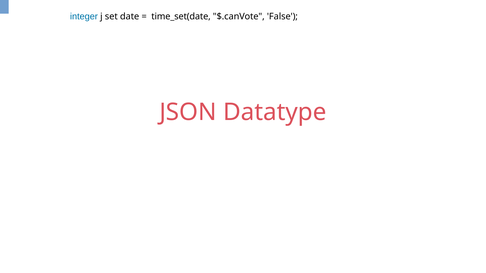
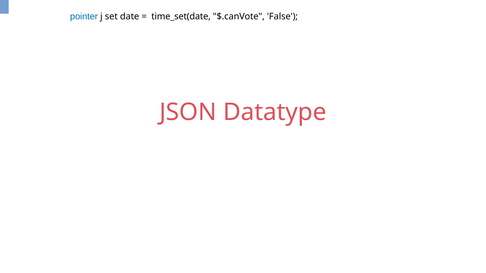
integer: integer -> pointer
